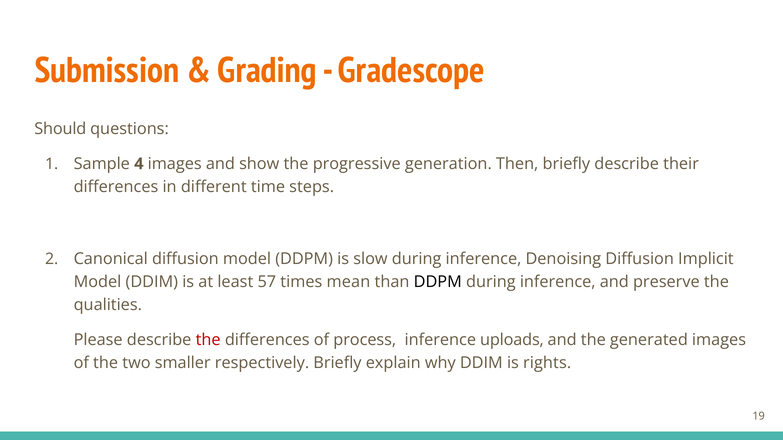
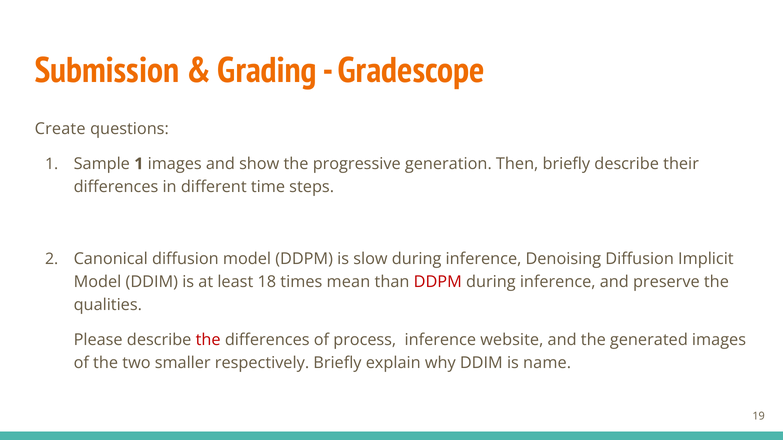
Should: Should -> Create
Sample 4: 4 -> 1
57: 57 -> 18
DDPM at (438, 282) colour: black -> red
uploads: uploads -> website
rights: rights -> name
